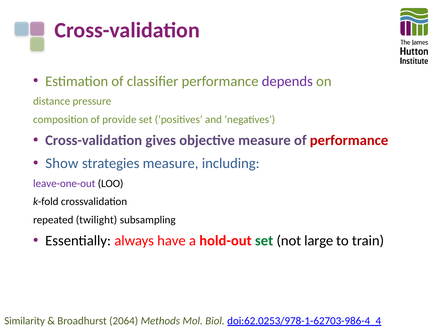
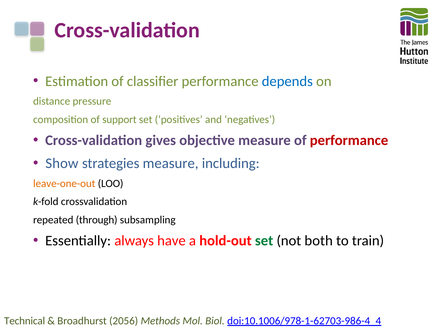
depends colour: purple -> blue
provide: provide -> support
leave-one-out colour: purple -> orange
twilight: twilight -> through
large: large -> both
Similarity: Similarity -> Technical
2064: 2064 -> 2056
doi:62.0253/978-1-62703-986-4_4: doi:62.0253/978-1-62703-986-4_4 -> doi:10.1006/978-1-62703-986-4_4
